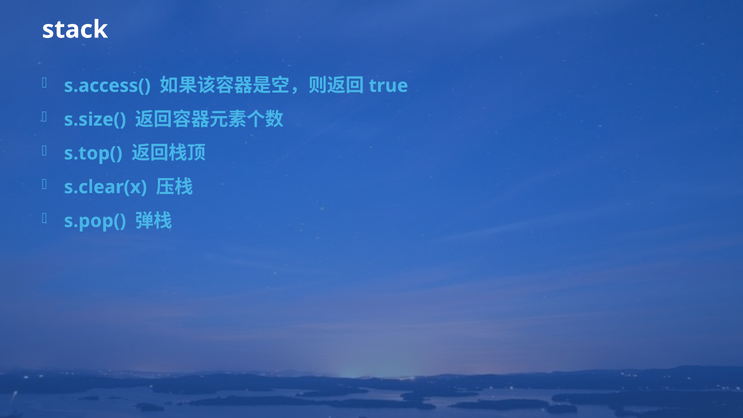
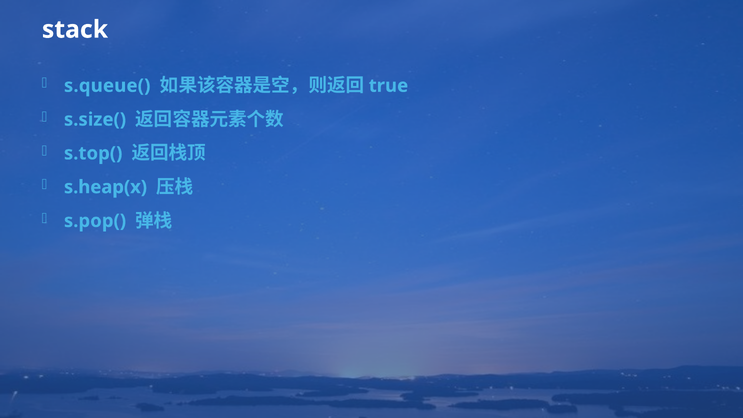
s.access(: s.access( -> s.queue(
s.clear(x: s.clear(x -> s.heap(x
